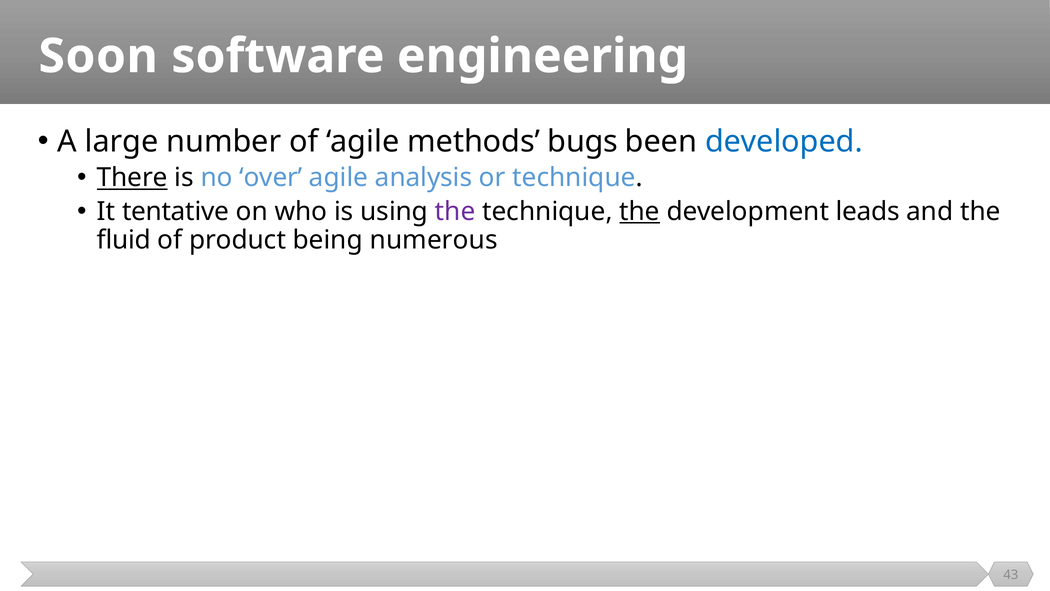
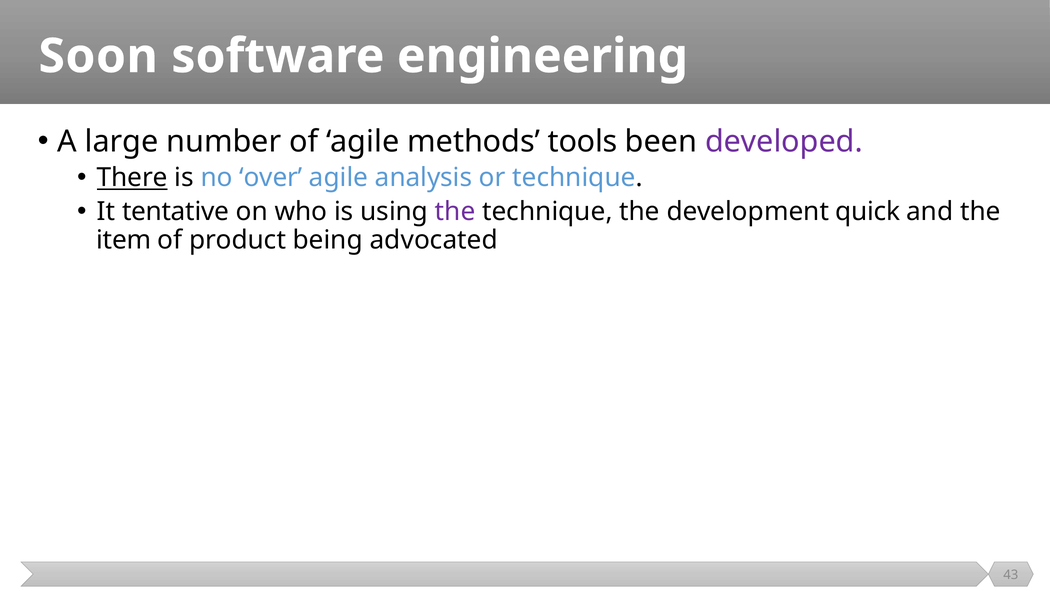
bugs: bugs -> tools
developed colour: blue -> purple
the at (640, 211) underline: present -> none
leads: leads -> quick
fluid: fluid -> item
numerous: numerous -> advocated
